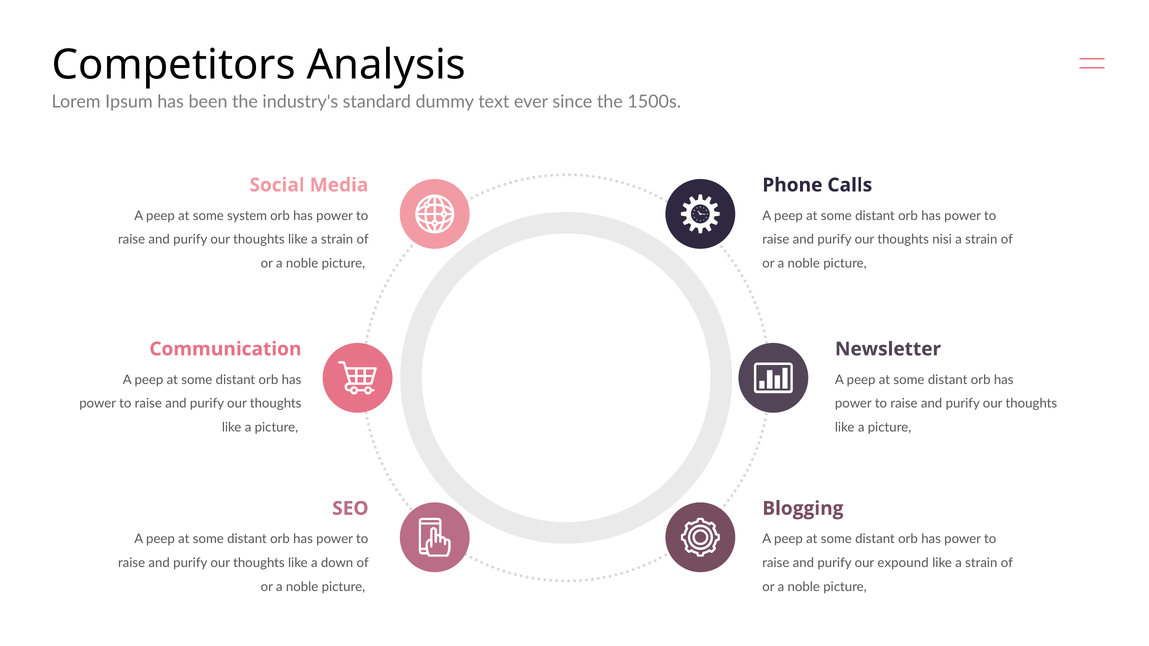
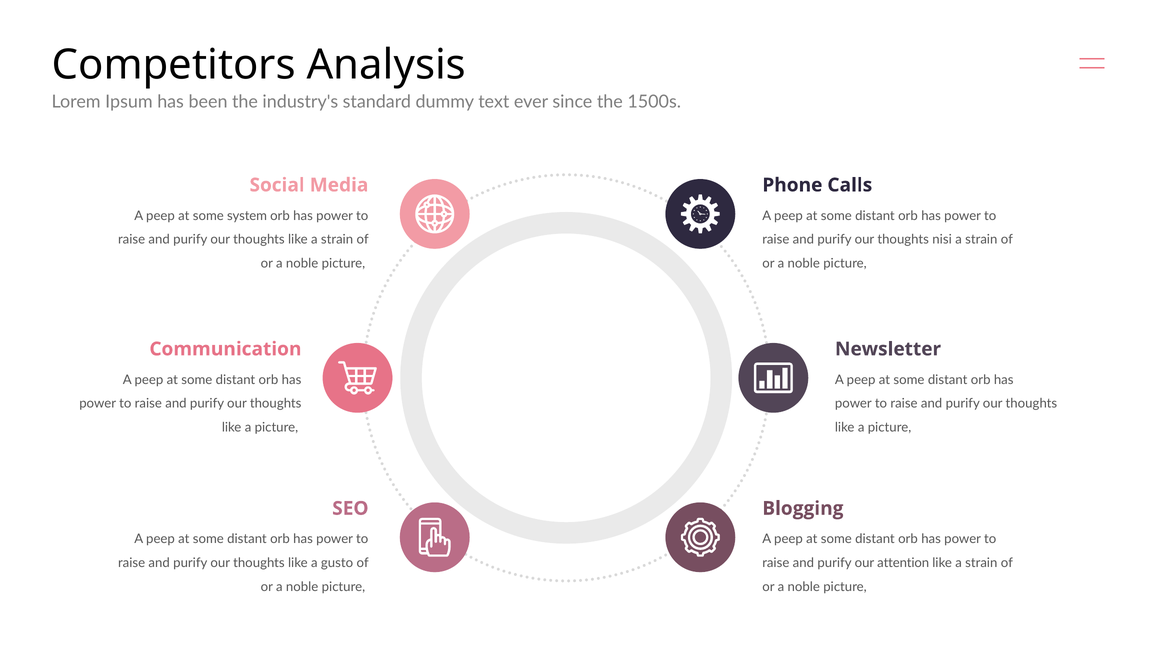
down: down -> gusto
expound: expound -> attention
